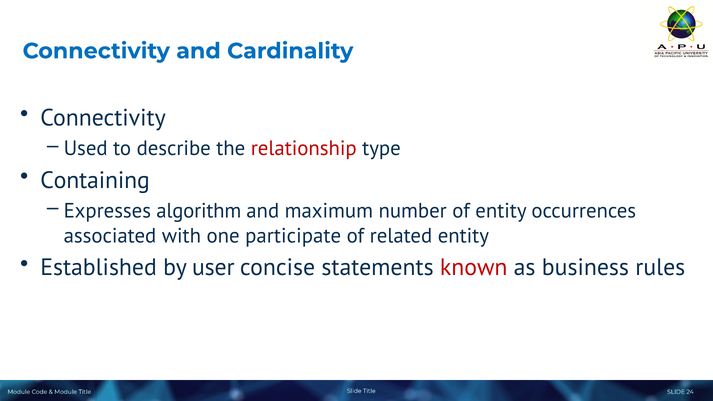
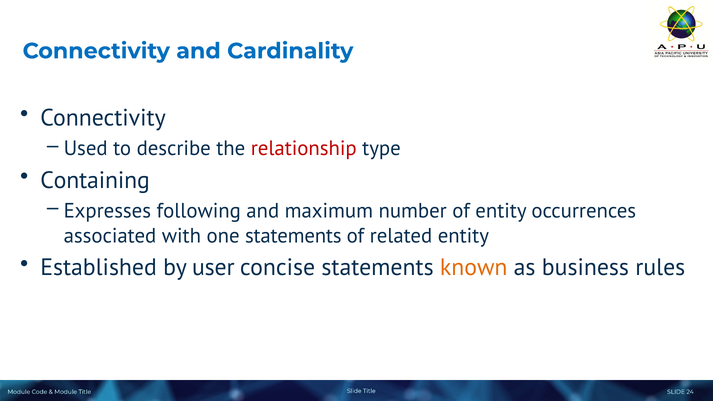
algorithm: algorithm -> following
one participate: participate -> statements
known colour: red -> orange
